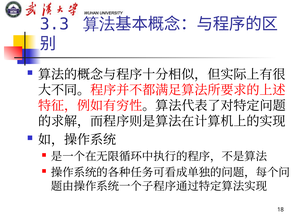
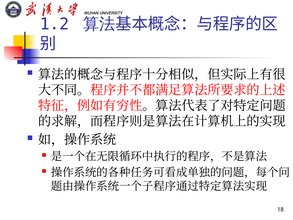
3.3: 3.3 -> 1.2
